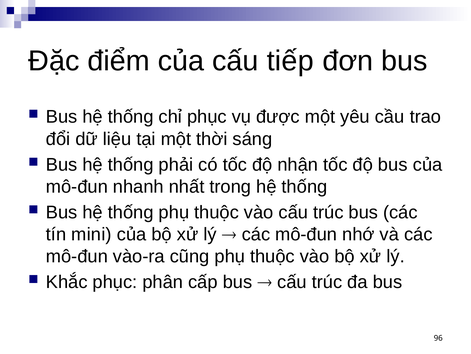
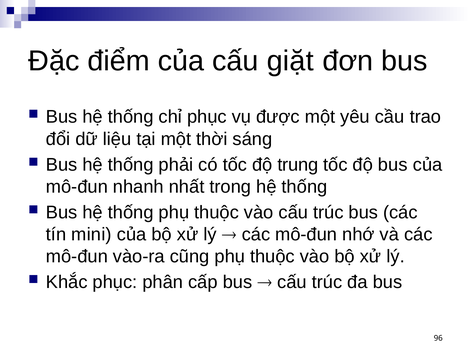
tiếp: tiếp -> giặt
nhận: nhận -> trung
